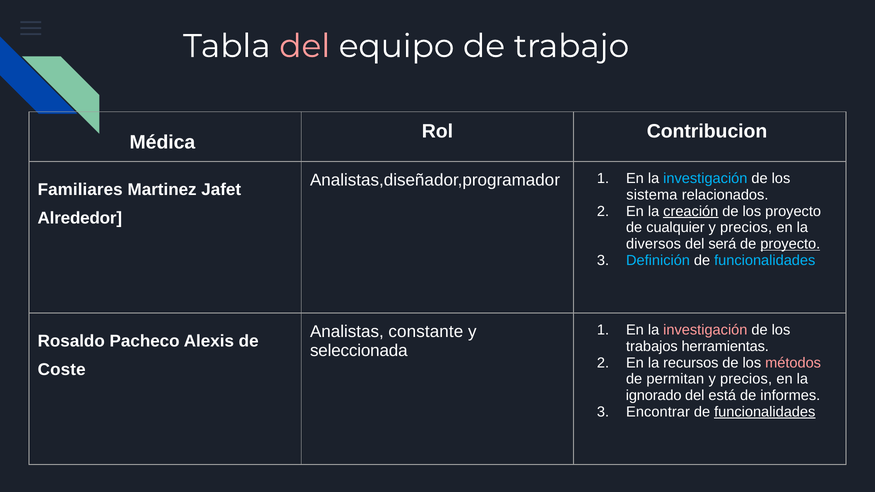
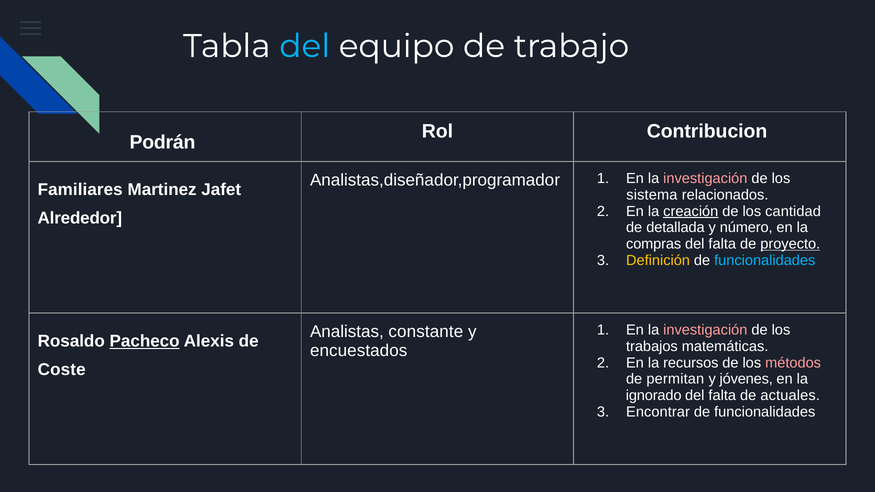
del at (305, 46) colour: pink -> light blue
Médica: Médica -> Podrán
investigación at (705, 179) colour: light blue -> pink
los proyecto: proyecto -> cantidad
cualquier: cualquier -> detallada
precios at (746, 228): precios -> número
diversos: diversos -> compras
será at (722, 244): será -> falta
Definición colour: light blue -> yellow
Pacheco underline: none -> present
herramientas: herramientas -> matemáticas
seleccionada: seleccionada -> encuestados
precios at (746, 379): precios -> jóvenes
está at (722, 396): está -> falta
informes: informes -> actuales
funcionalidades at (765, 412) underline: present -> none
